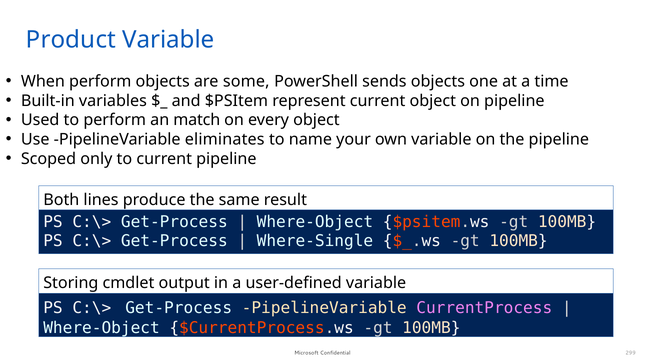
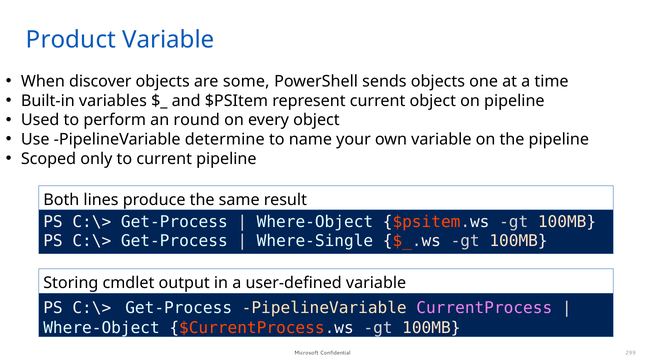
When perform: perform -> discover
match: match -> round
eliminates: eliminates -> determine
